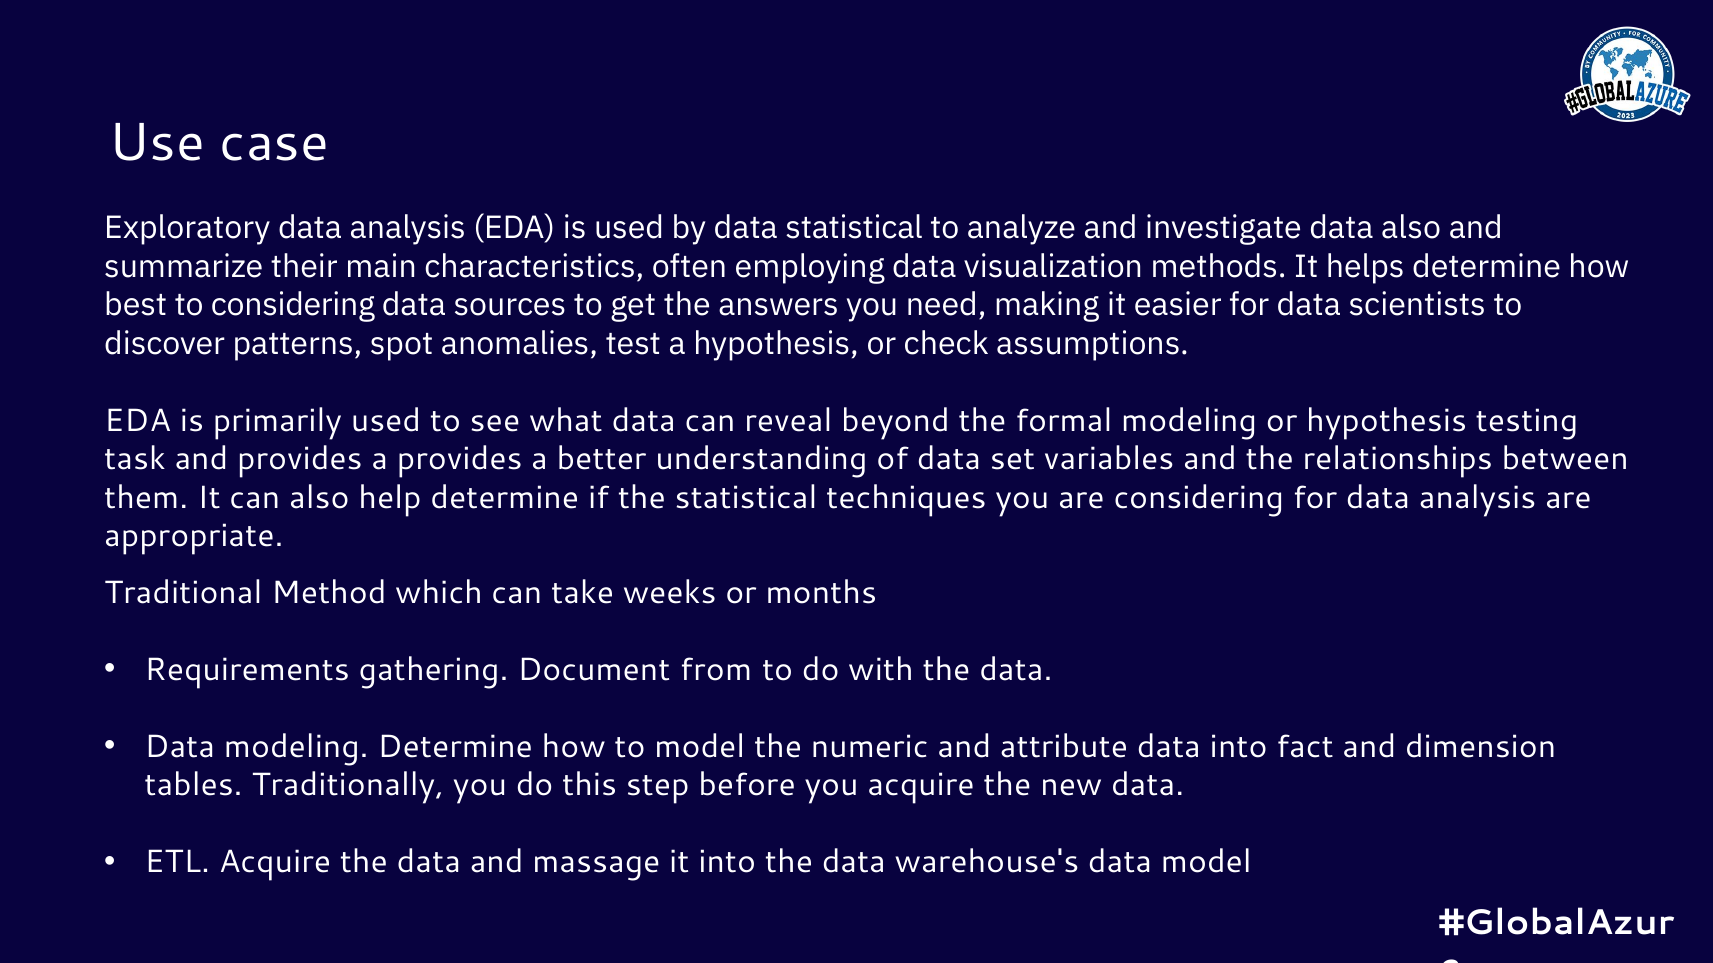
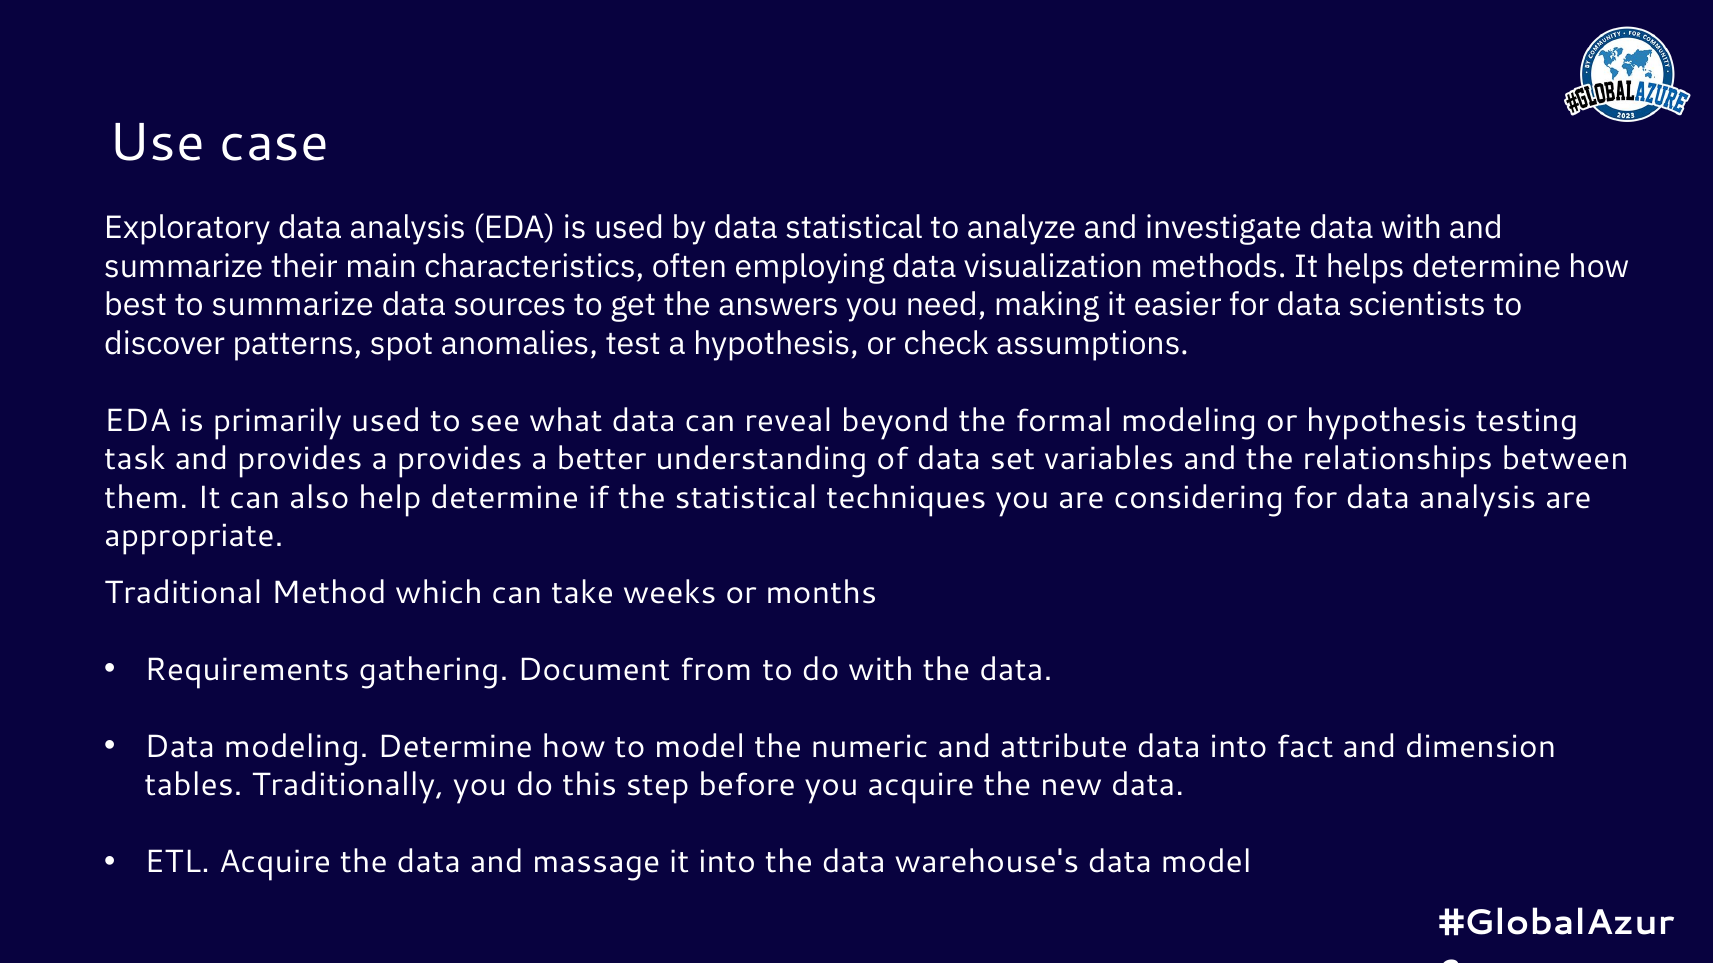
data also: also -> with
to considering: considering -> summarize
